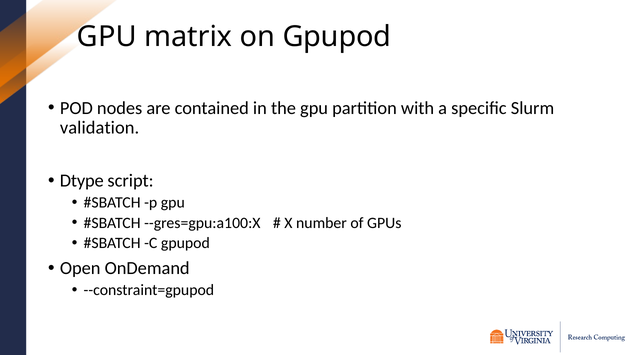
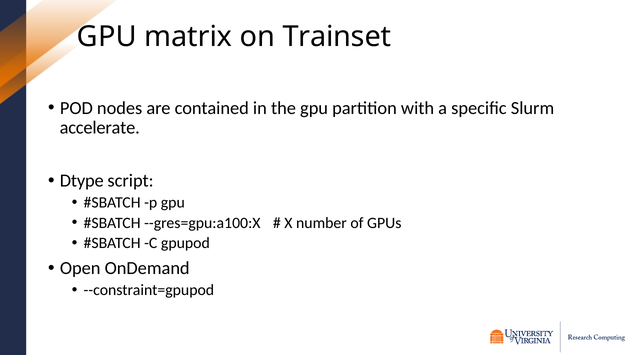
on Gpupod: Gpupod -> Trainset
validation: validation -> accelerate
